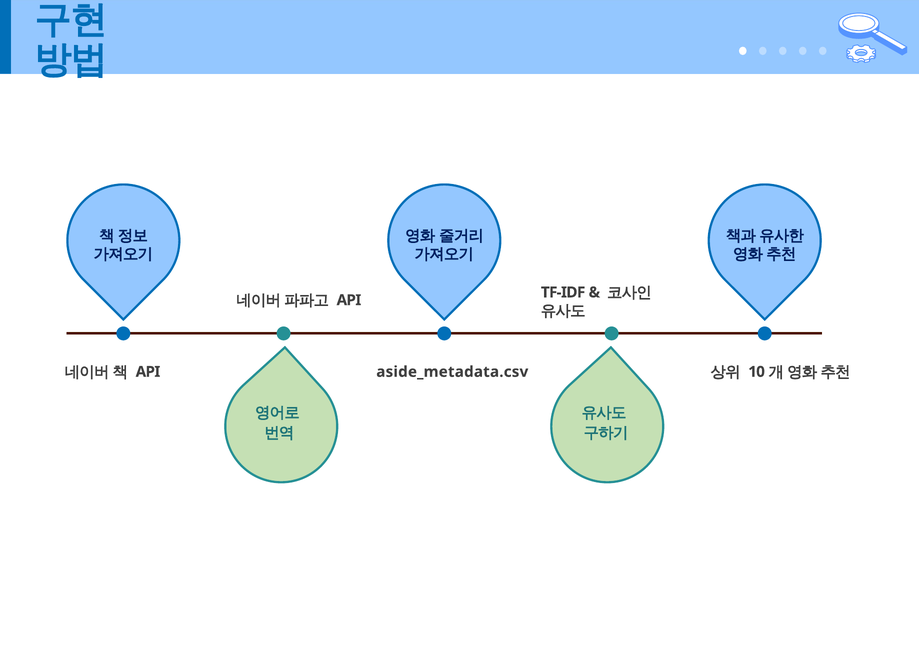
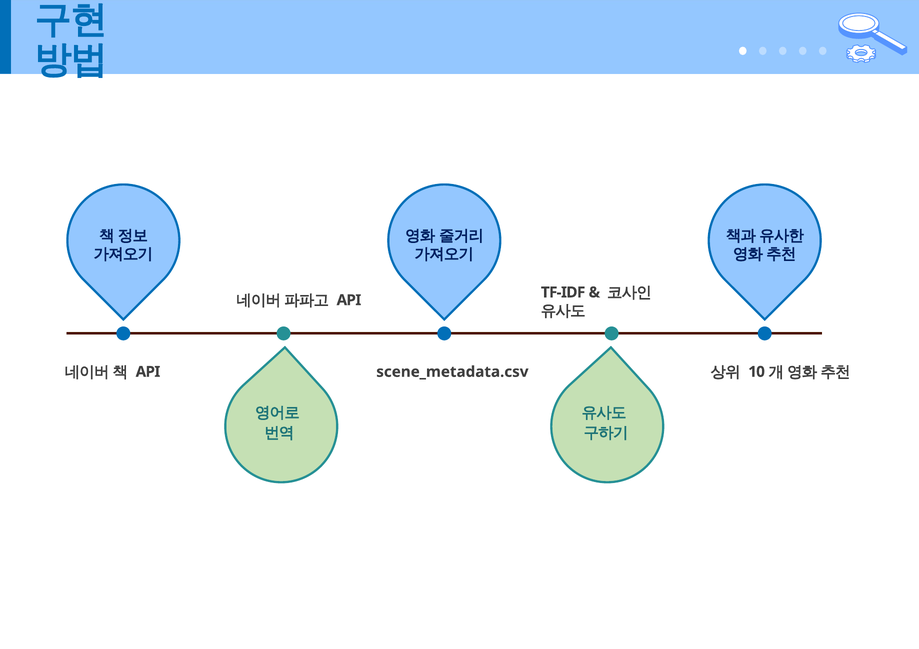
aside_metadata.csv: aside_metadata.csv -> scene_metadata.csv
